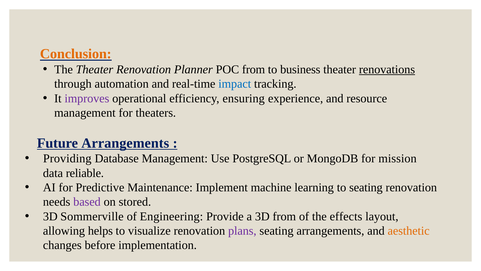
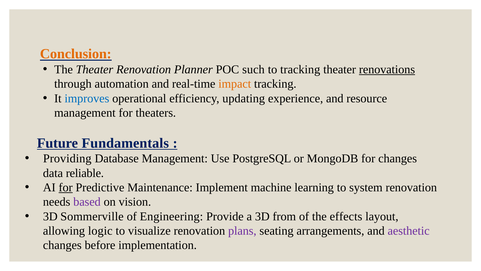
POC from: from -> such
to business: business -> tracking
impact colour: blue -> orange
improves colour: purple -> blue
ensuring: ensuring -> updating
Future Arrangements: Arrangements -> Fundamentals
for mission: mission -> changes
for at (66, 187) underline: none -> present
to seating: seating -> system
stored: stored -> vision
helps: helps -> logic
aesthetic colour: orange -> purple
